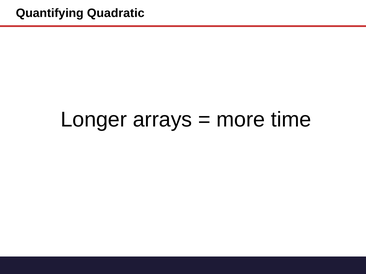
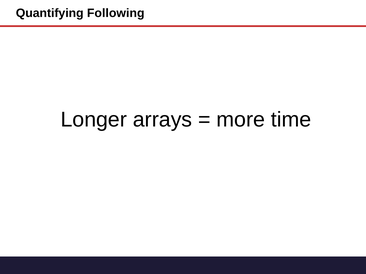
Quadratic: Quadratic -> Following
